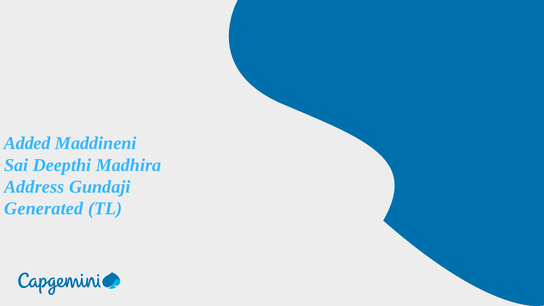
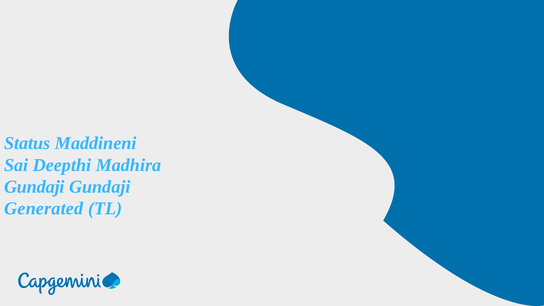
Added: Added -> Status
Address at (34, 187): Address -> Gundaji
